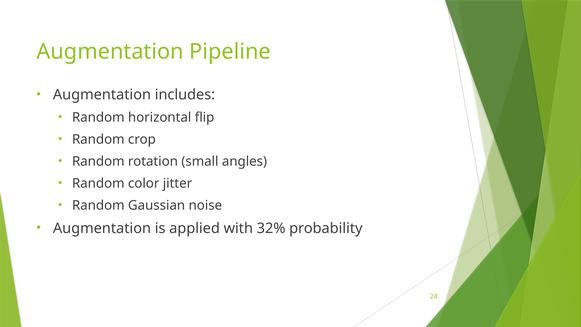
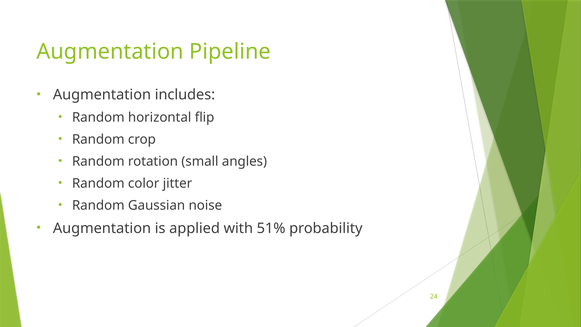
32%: 32% -> 51%
